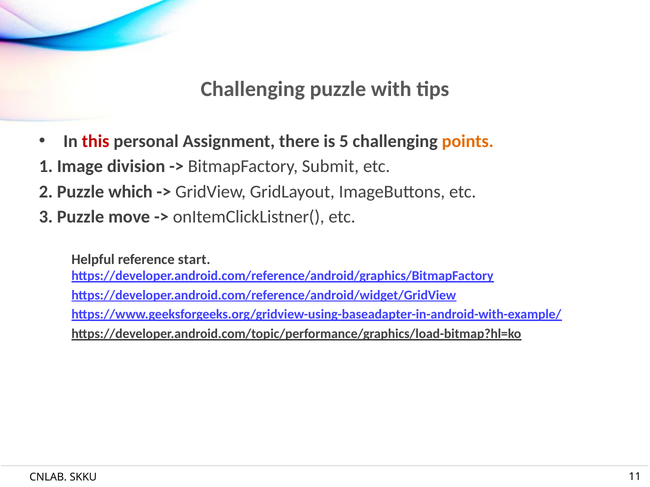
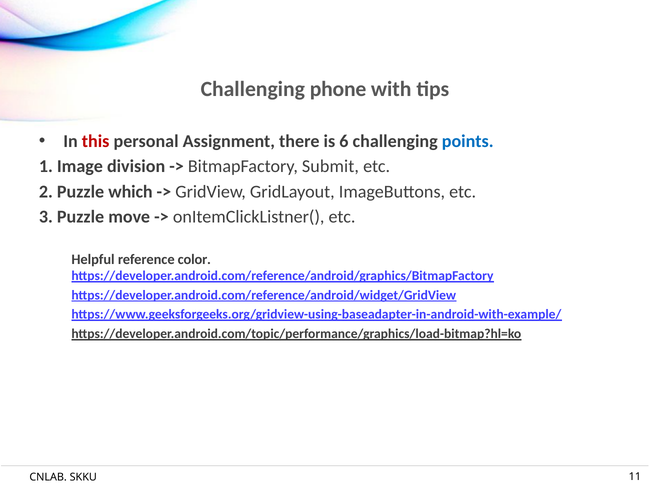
Challenging puzzle: puzzle -> phone
5: 5 -> 6
points colour: orange -> blue
start: start -> color
